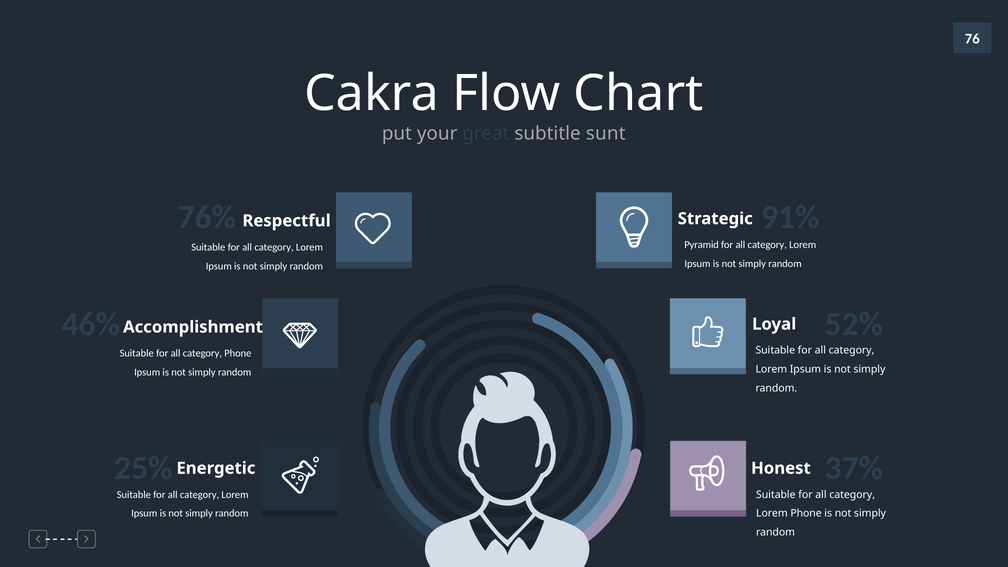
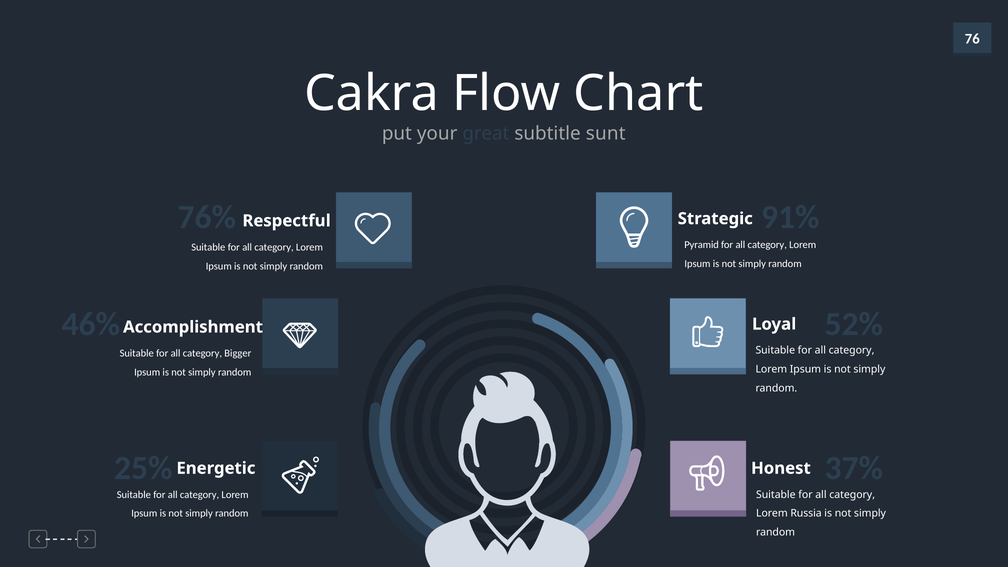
category Phone: Phone -> Bigger
Lorem Phone: Phone -> Russia
